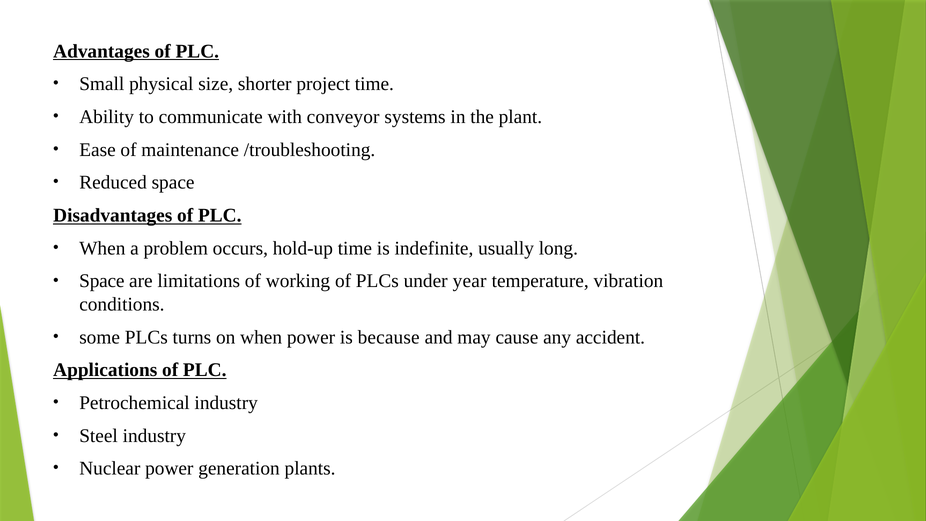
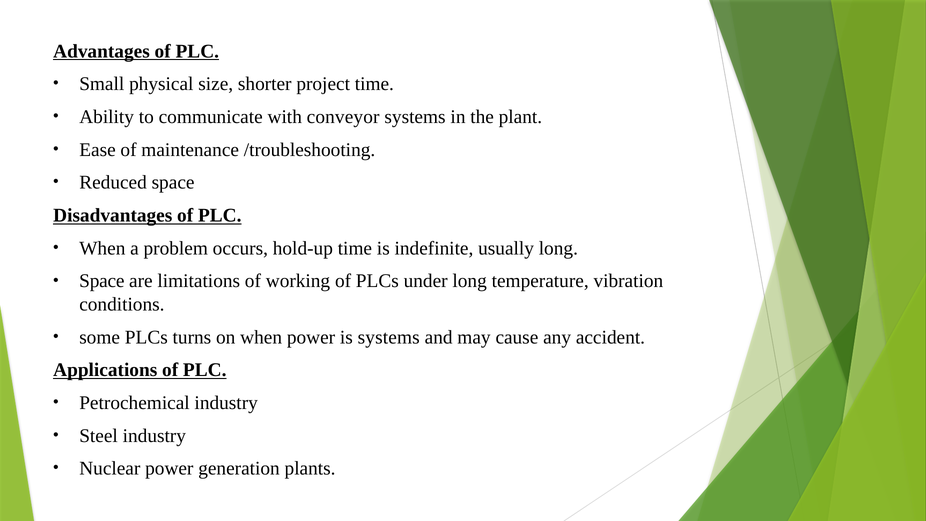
under year: year -> long
is because: because -> systems
